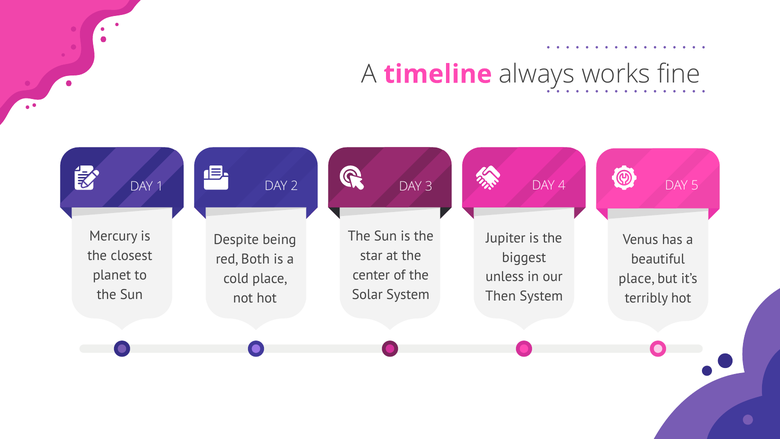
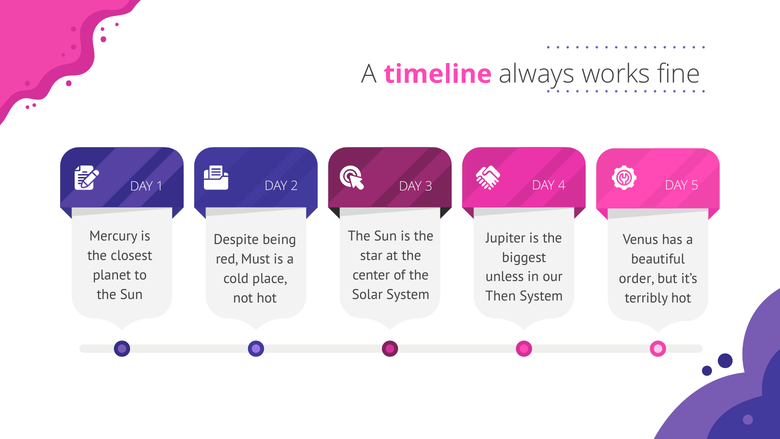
Both: Both -> Must
place at (637, 278): place -> order
